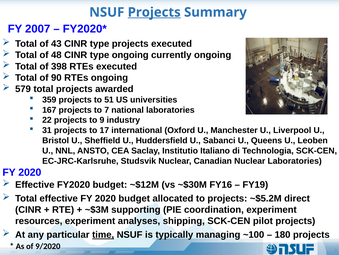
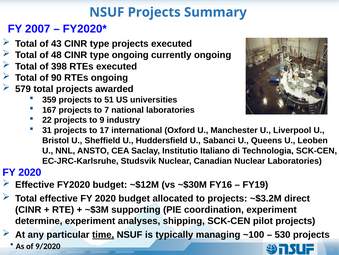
Projects at (154, 12) underline: present -> none
~$5.2M: ~$5.2M -> ~$3.2M
resources: resources -> determine
180: 180 -> 530
